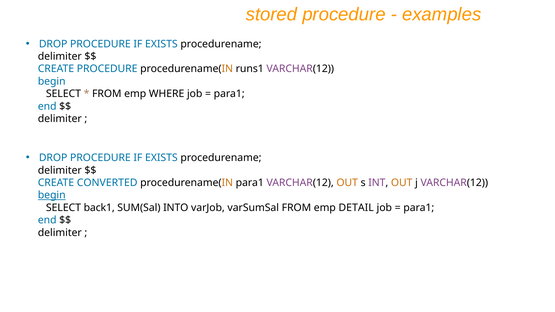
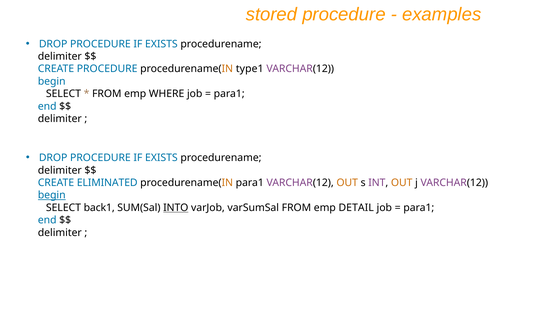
runs1: runs1 -> type1
CONVERTED: CONVERTED -> ELIMINATED
INTO underline: none -> present
